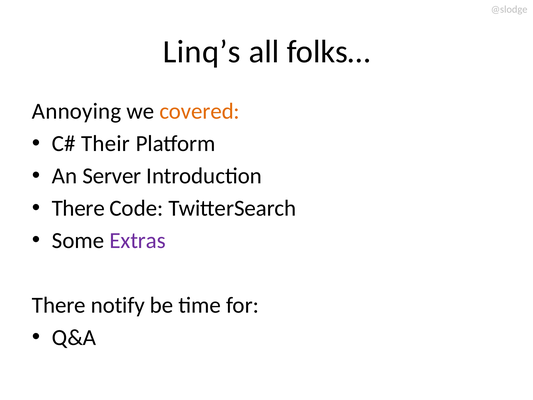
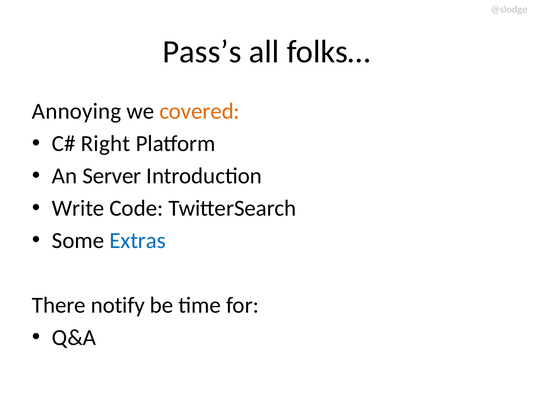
Linq’s: Linq’s -> Pass’s
Their: Their -> Right
There at (78, 208): There -> Write
Extras colour: purple -> blue
